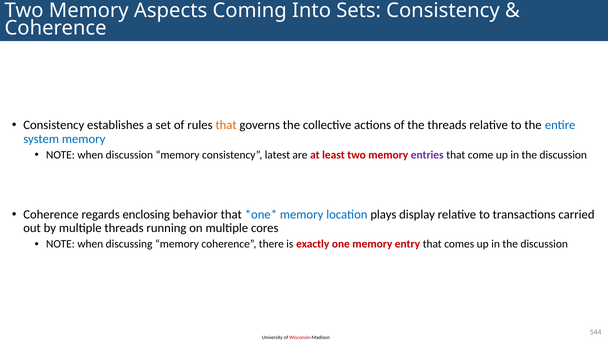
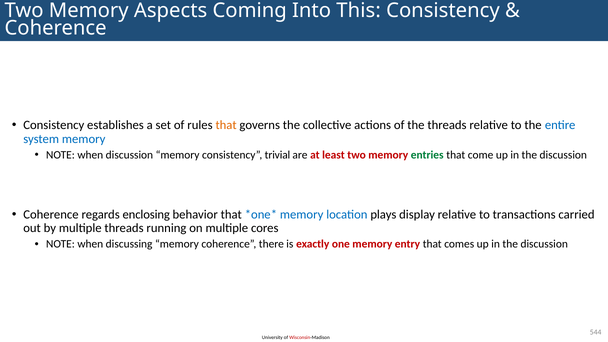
Sets: Sets -> This
latest: latest -> trivial
entries colour: purple -> green
